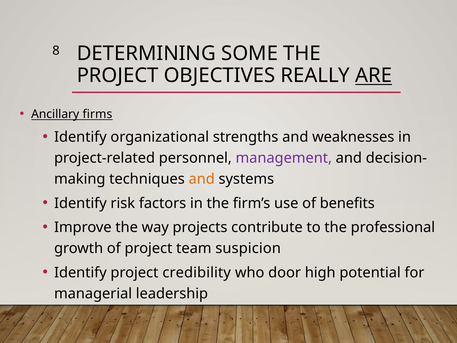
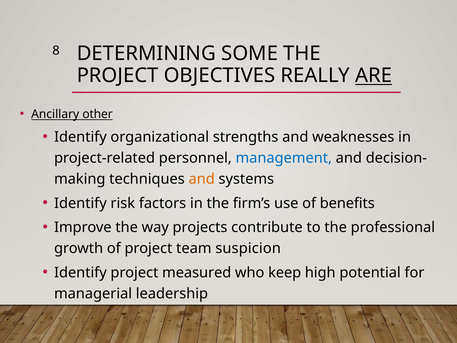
firms: firms -> other
management colour: purple -> blue
credibility: credibility -> measured
door: door -> keep
